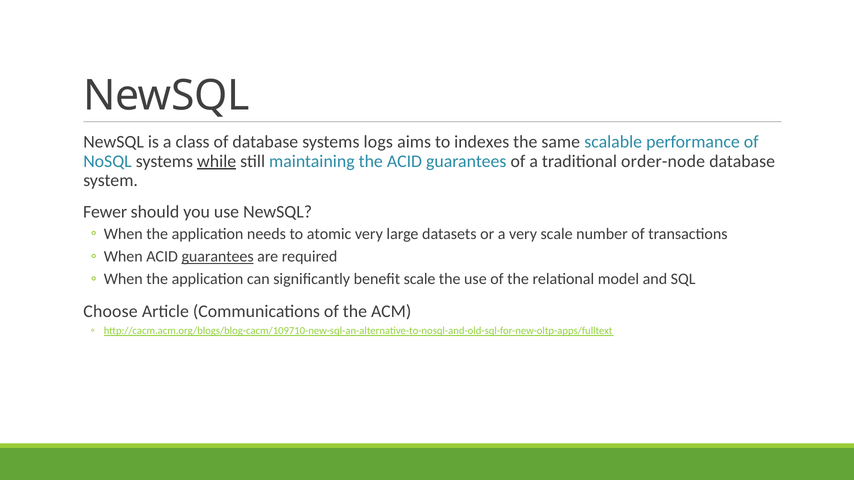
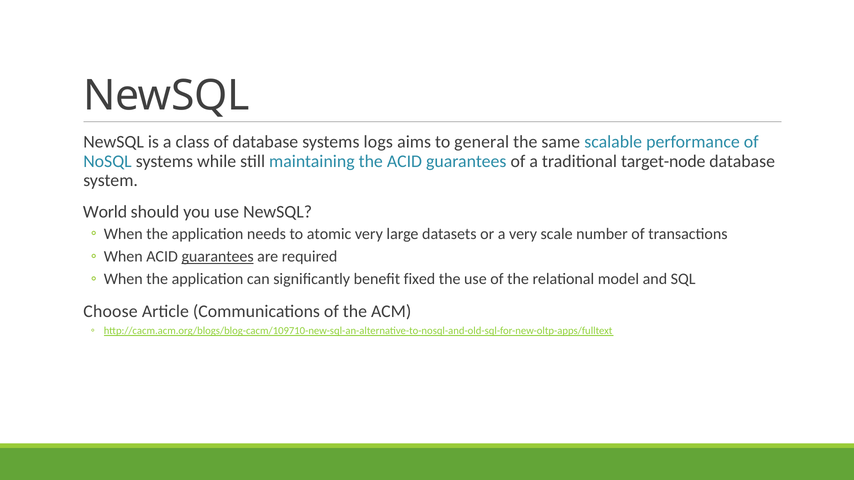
indexes: indexes -> general
while underline: present -> none
order-node: order-node -> target-node
Fewer: Fewer -> World
benefit scale: scale -> fixed
